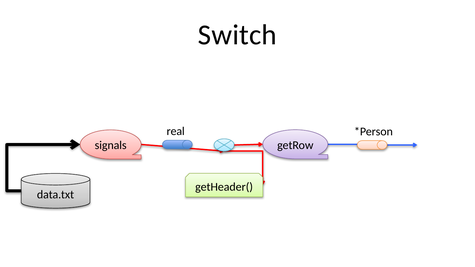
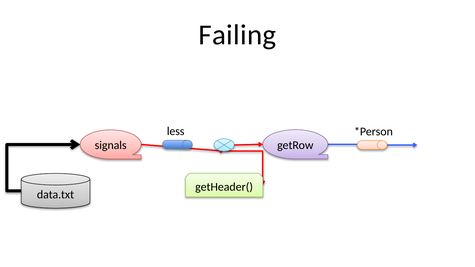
Switch: Switch -> Failing
real: real -> less
